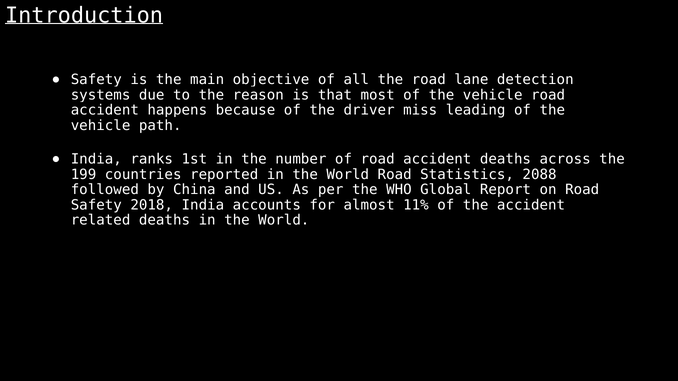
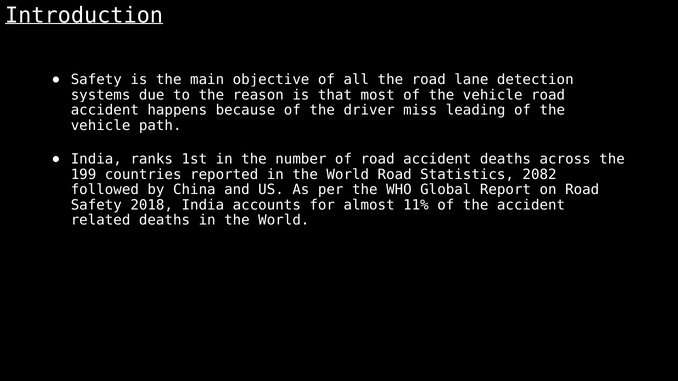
2088: 2088 -> 2082
